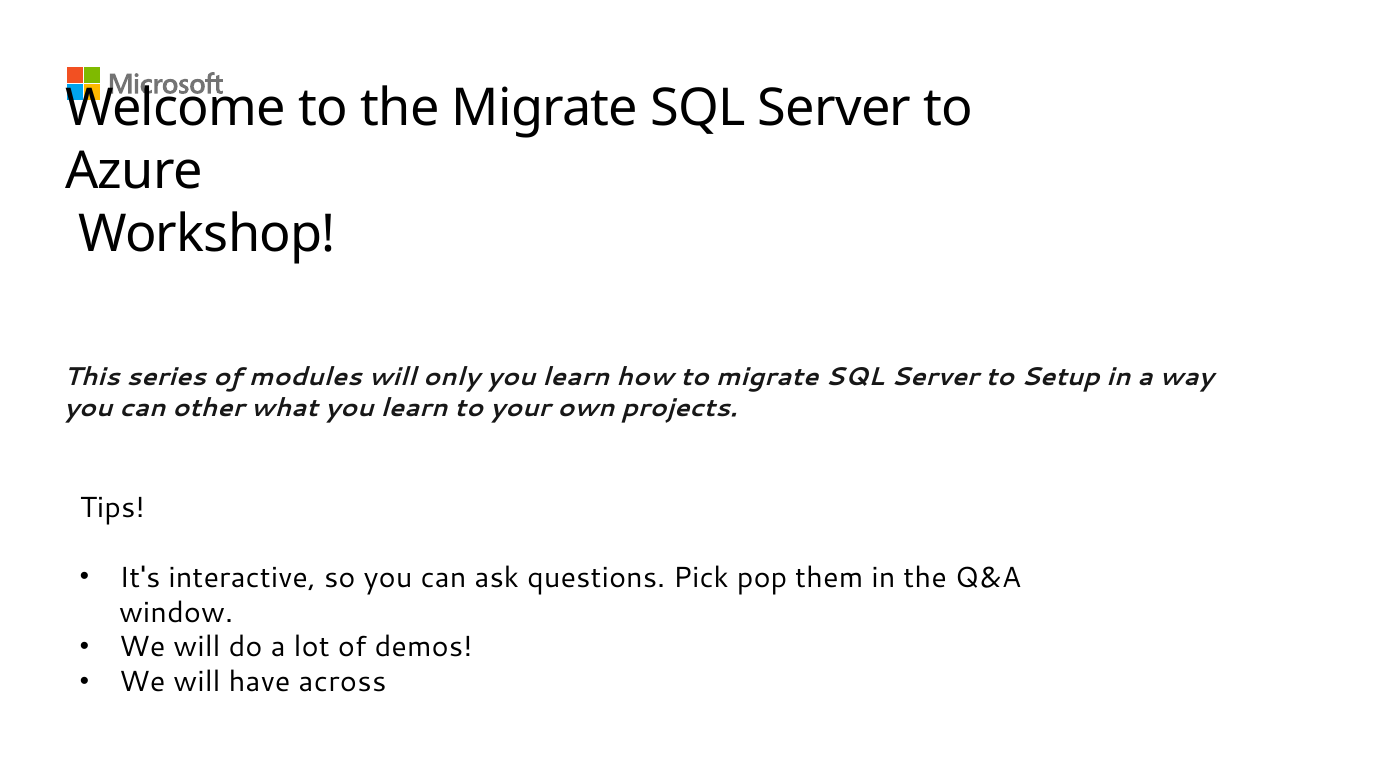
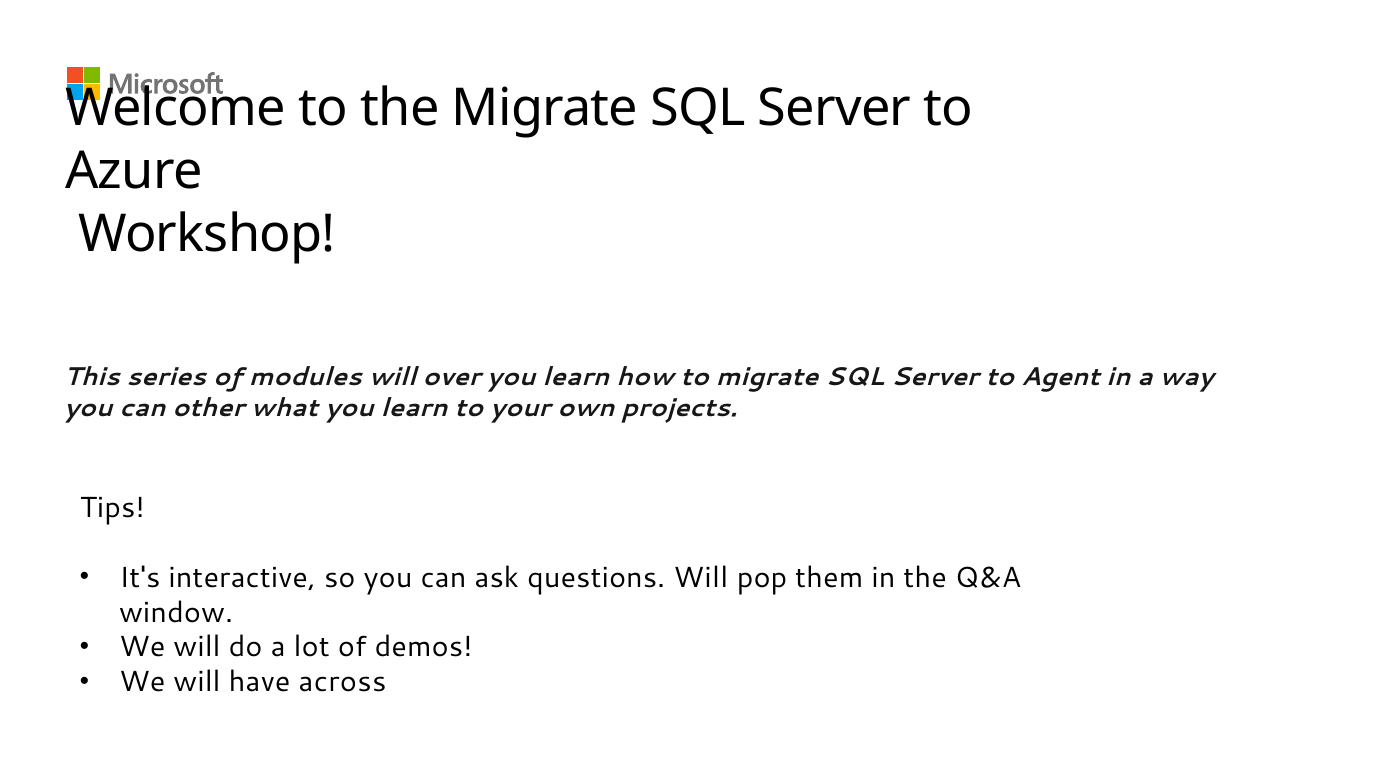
only: only -> over
Setup: Setup -> Agent
questions Pick: Pick -> Will
